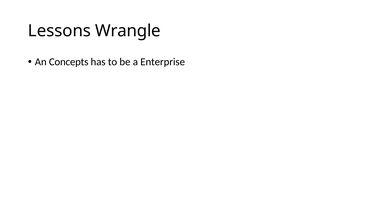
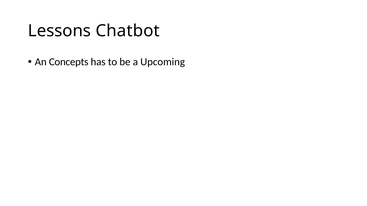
Wrangle: Wrangle -> Chatbot
Enterprise: Enterprise -> Upcoming
